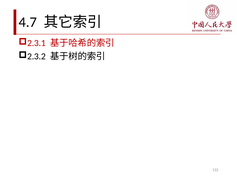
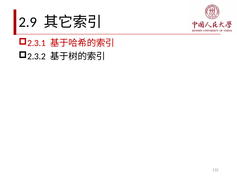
4.7: 4.7 -> 2.9
